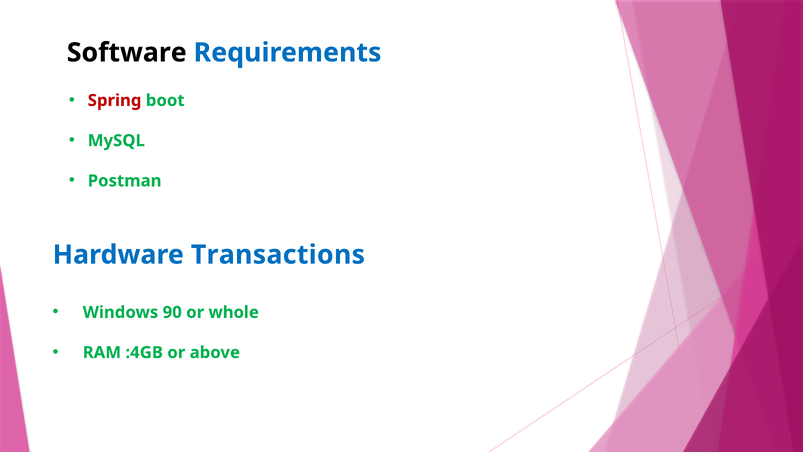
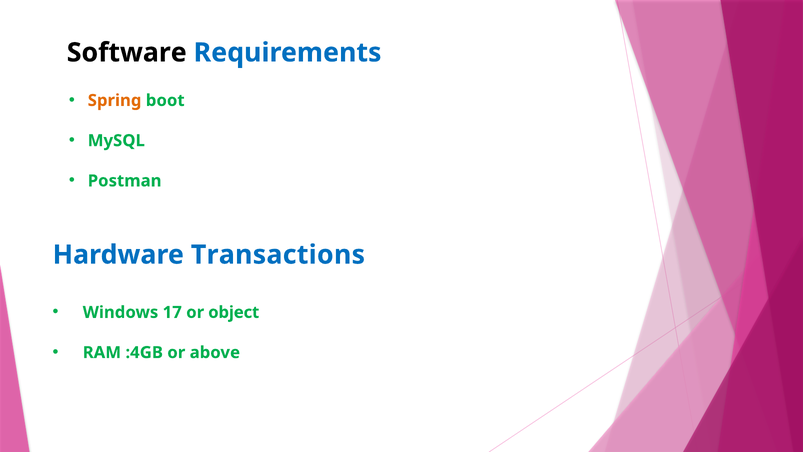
Spring colour: red -> orange
90: 90 -> 17
whole: whole -> object
